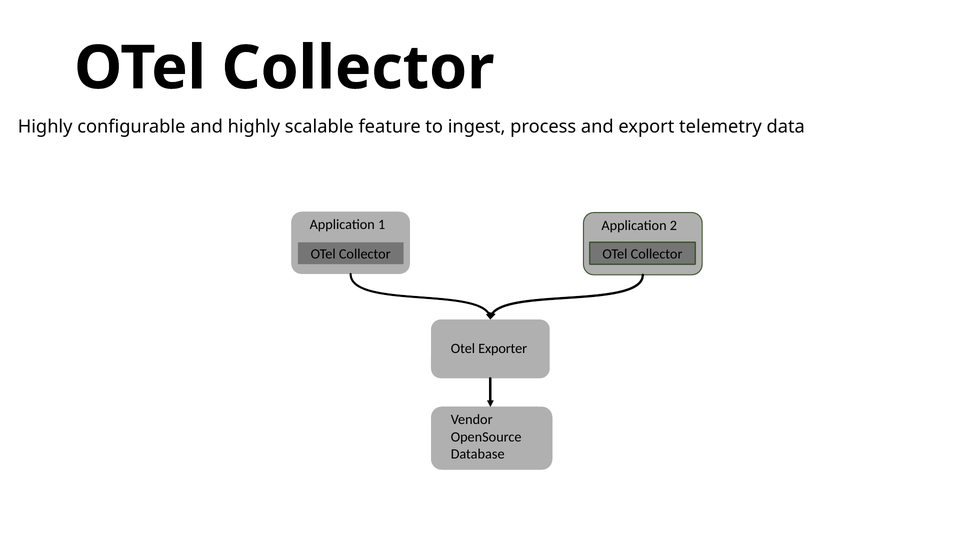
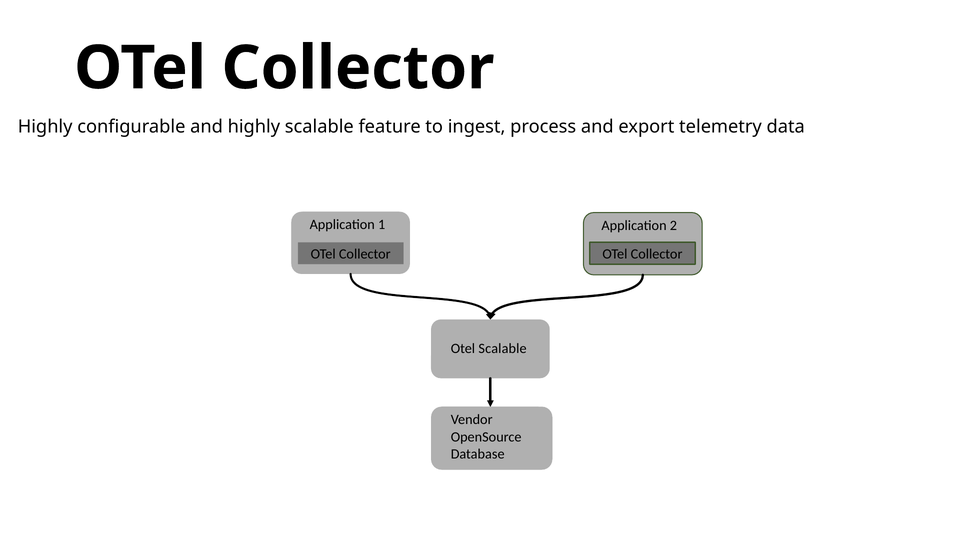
Otel Exporter: Exporter -> Scalable
